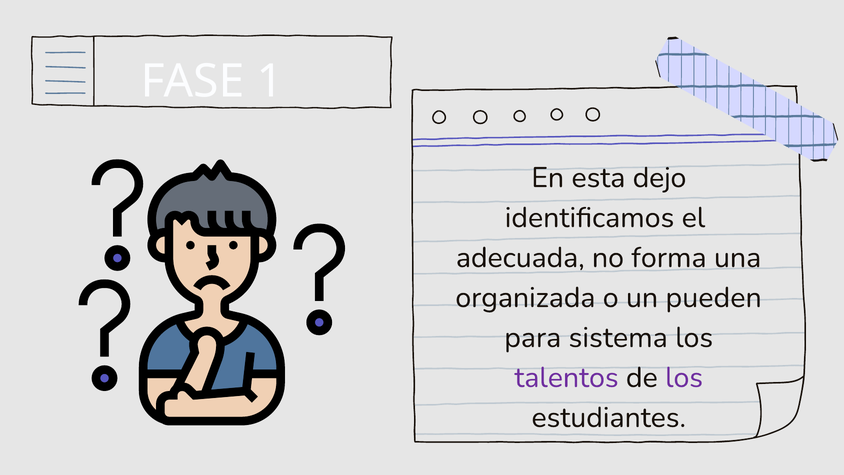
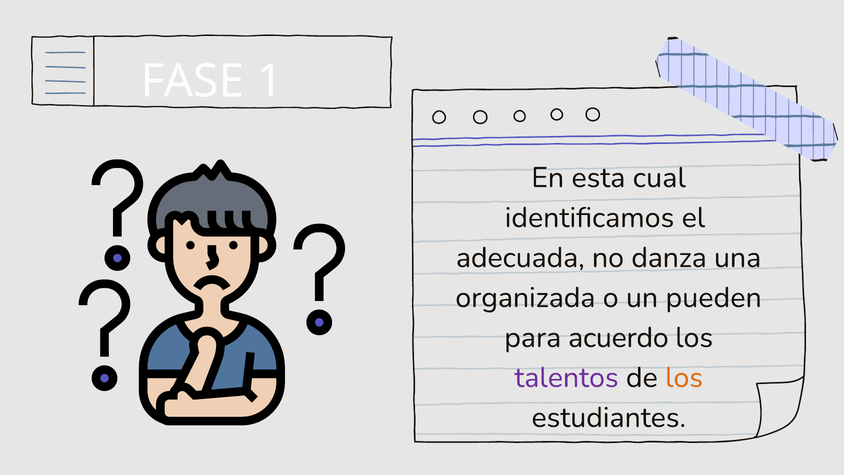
dejo: dejo -> cual
forma: forma -> danza
sistema: sistema -> acuerdo
los at (684, 377) colour: purple -> orange
